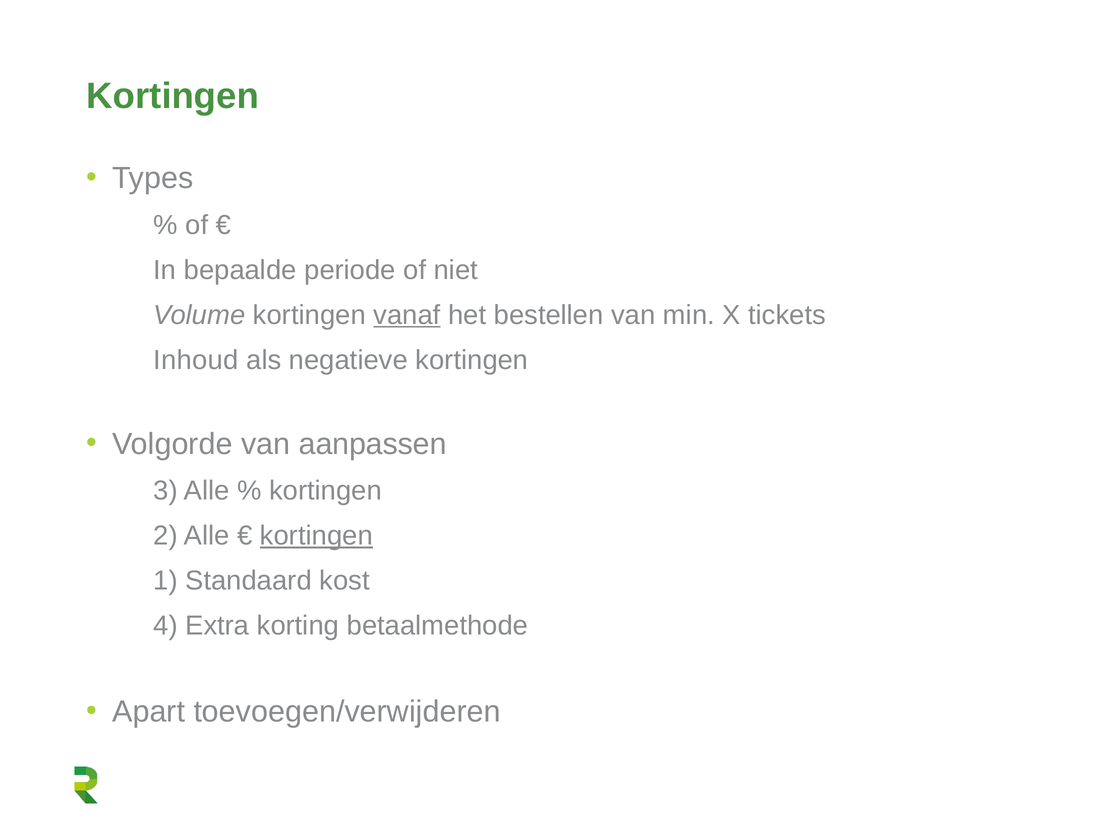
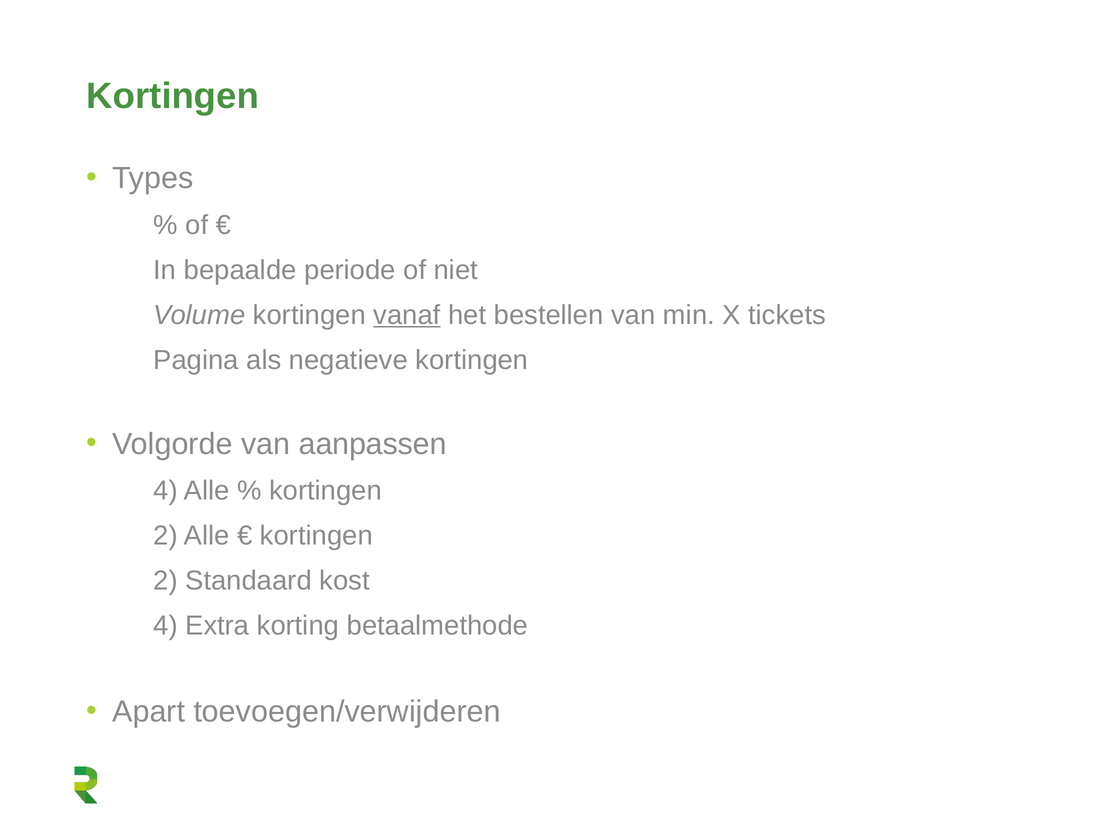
Inhoud: Inhoud -> Pagina
3 at (166, 490): 3 -> 4
kortingen at (316, 535) underline: present -> none
1 at (166, 580): 1 -> 2
